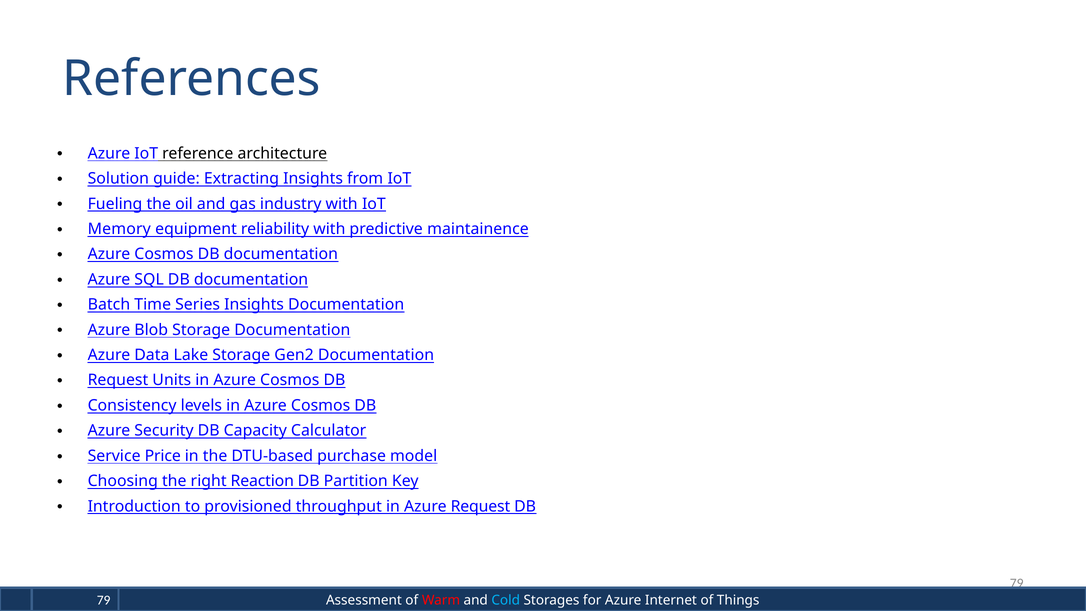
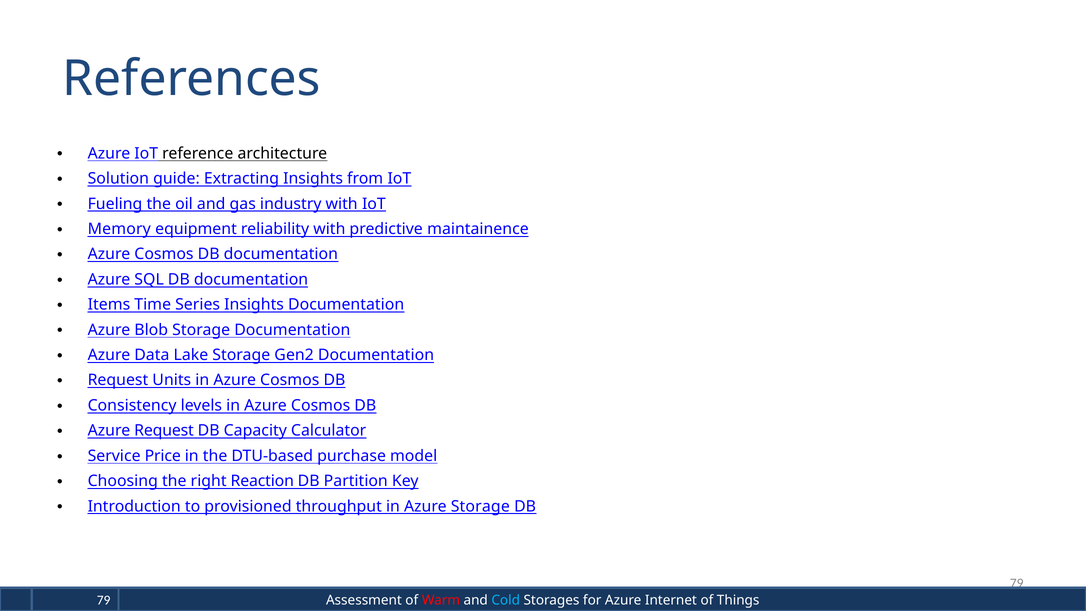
Batch: Batch -> Items
Azure Security: Security -> Request
Azure Request: Request -> Storage
